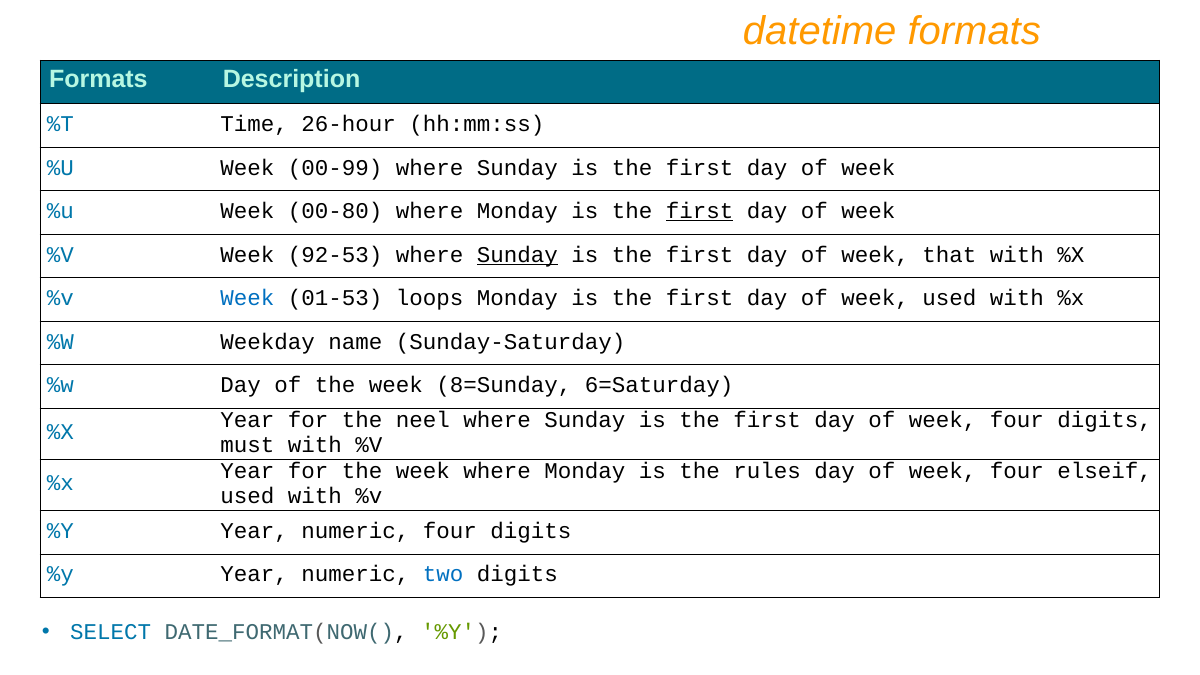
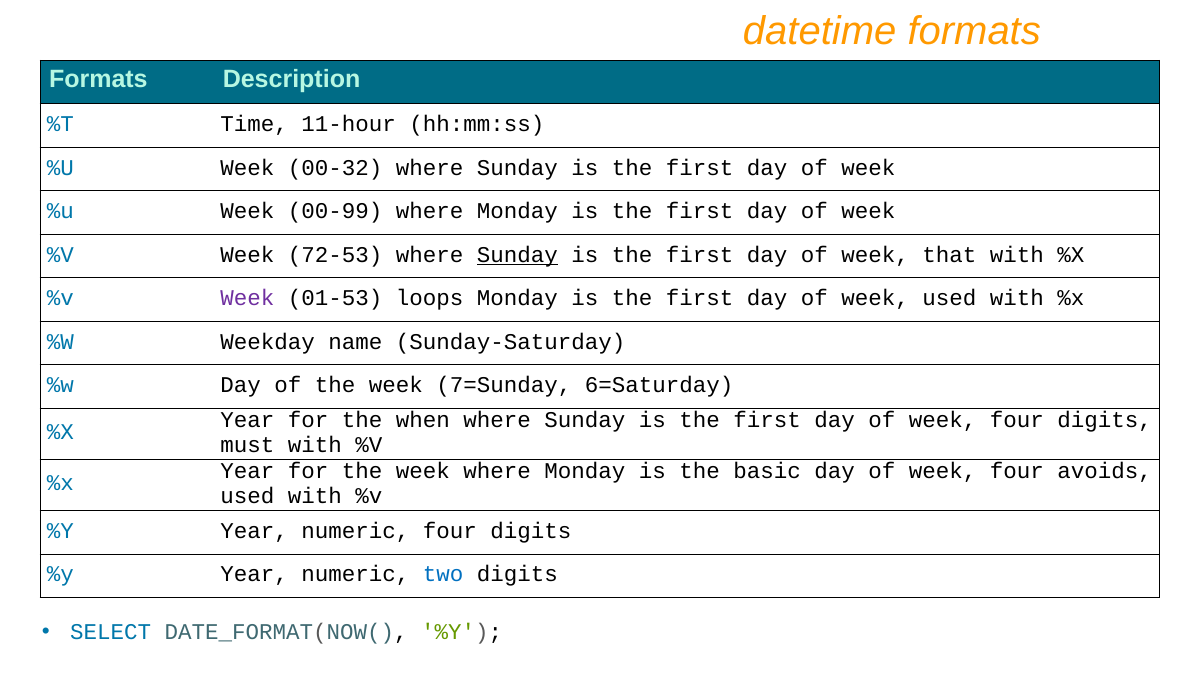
26-hour: 26-hour -> 11-hour
00-99: 00-99 -> 00-32
00-80: 00-80 -> 00-99
first at (700, 211) underline: present -> none
92-53: 92-53 -> 72-53
Week at (247, 298) colour: blue -> purple
8=Sunday: 8=Sunday -> 7=Sunday
neel: neel -> when
rules: rules -> basic
elseif: elseif -> avoids
